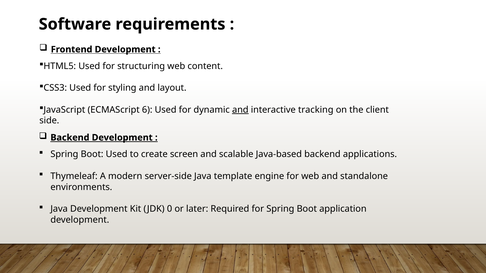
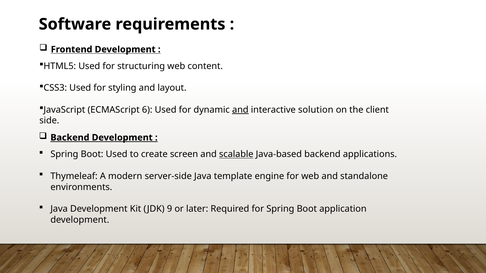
tracking: tracking -> solution
scalable underline: none -> present
0: 0 -> 9
